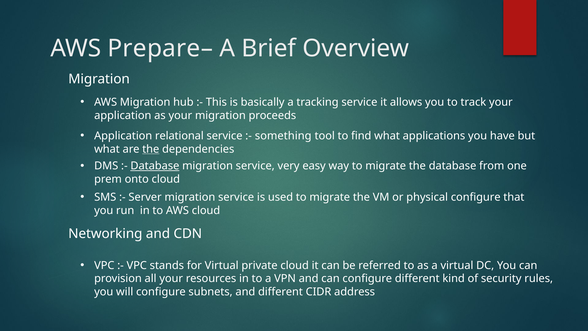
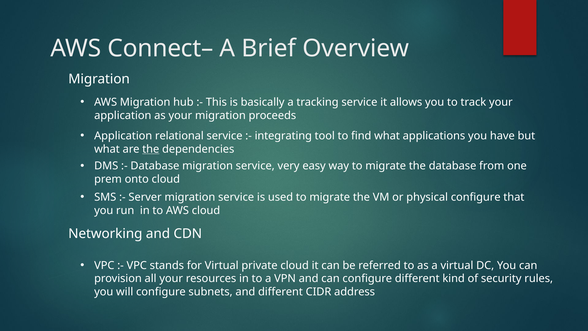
Prepare–: Prepare– -> Connect–
something: something -> integrating
Database at (155, 166) underline: present -> none
